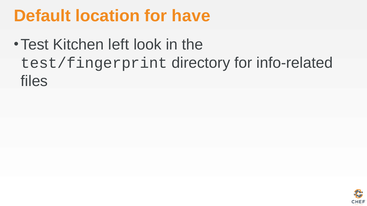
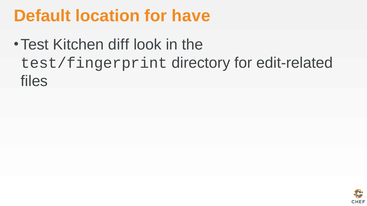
left: left -> diff
info-related: info-related -> edit-related
